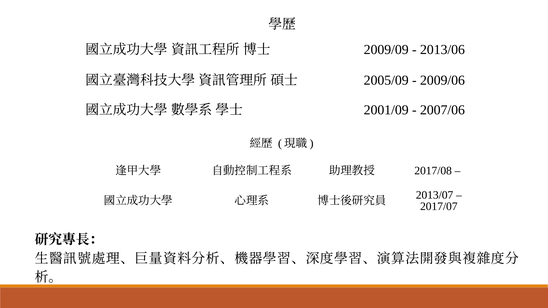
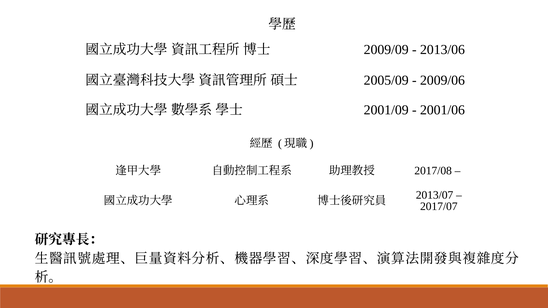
2007/06: 2007/06 -> 2001/06
